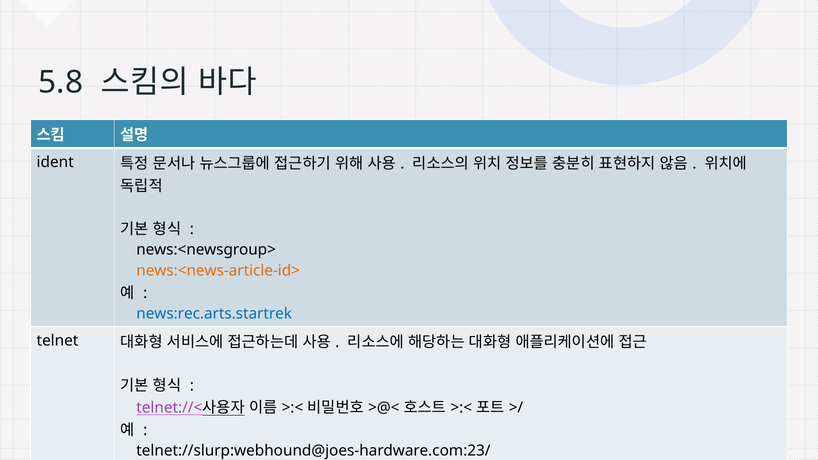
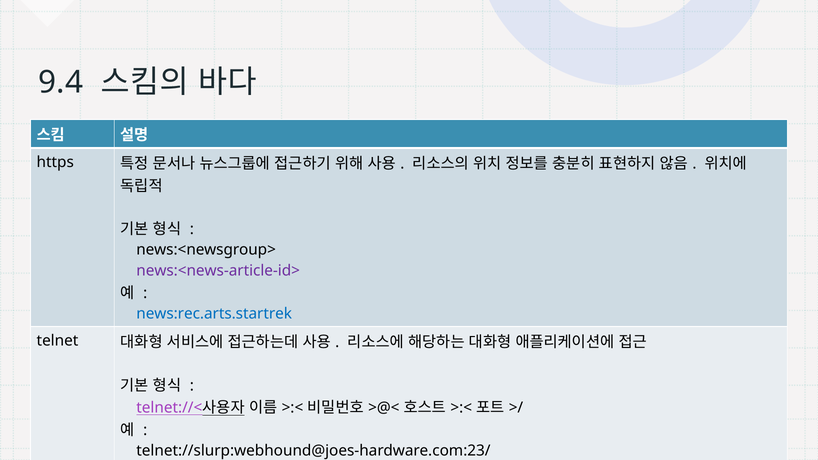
5.8: 5.8 -> 9.4
ident: ident -> https
news:<news-article-id> colour: orange -> purple
